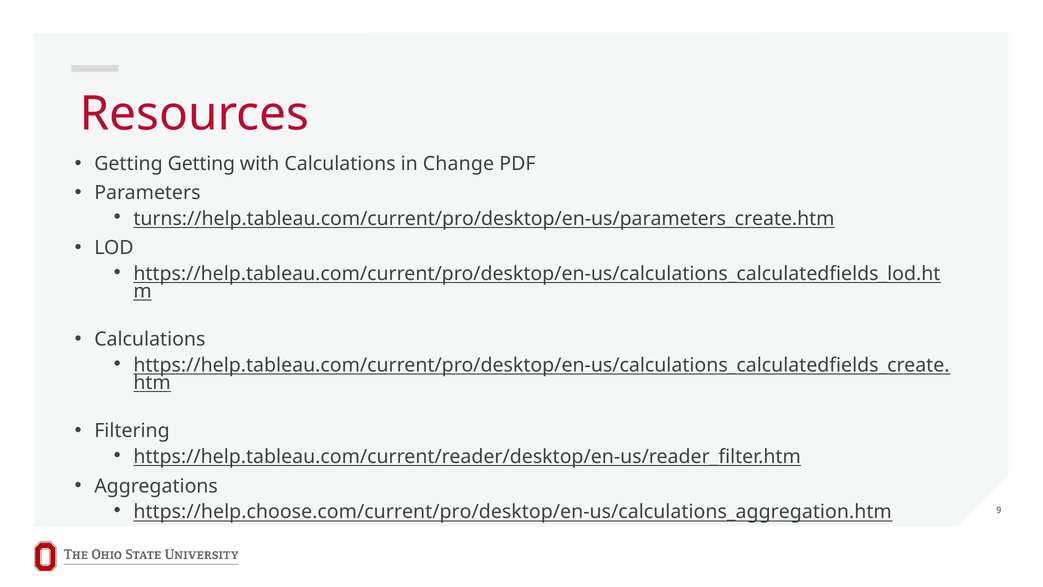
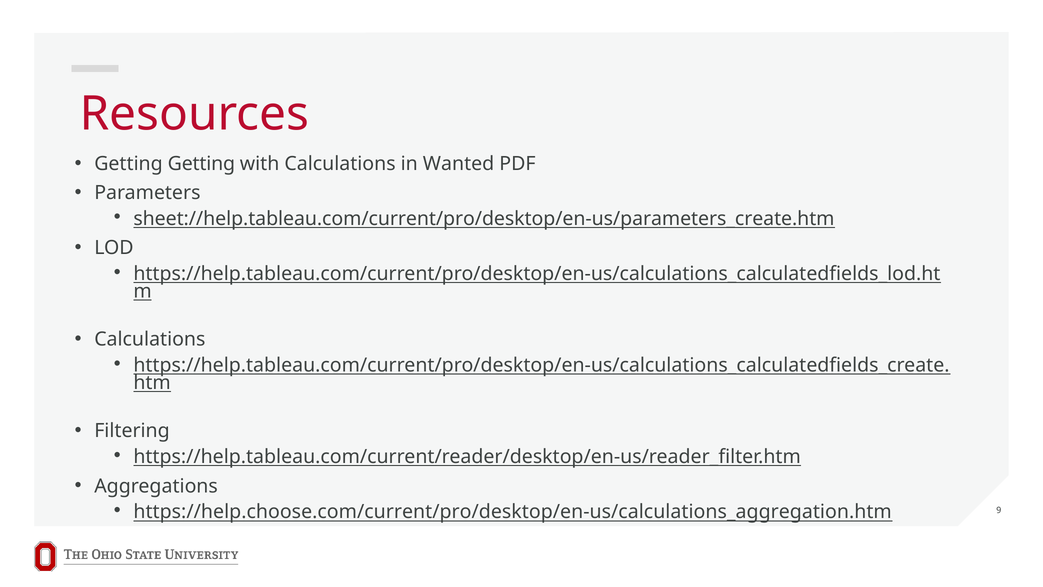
Change: Change -> Wanted
turns://help.tableau.com/current/pro/desktop/en-us/parameters_create.htm: turns://help.tableau.com/current/pro/desktop/en-us/parameters_create.htm -> sheet://help.tableau.com/current/pro/desktop/en-us/parameters_create.htm
